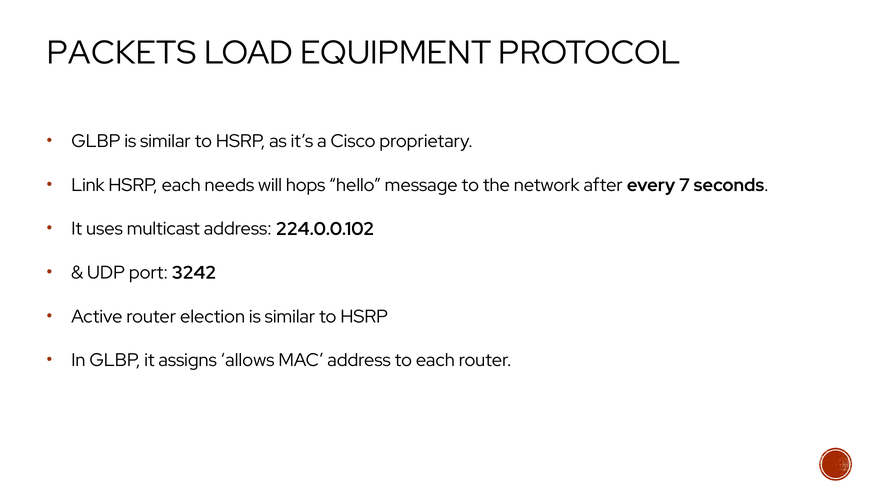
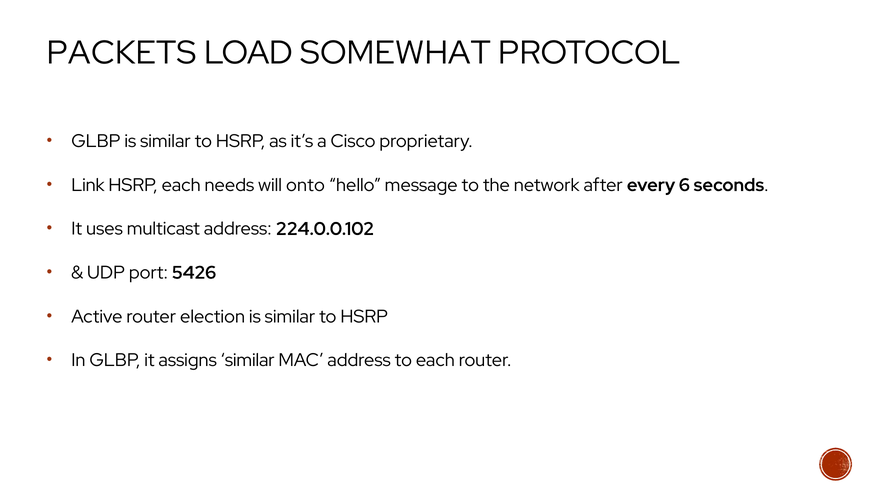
EQUIPMENT: EQUIPMENT -> SOMEWHAT
hops: hops -> onto
7: 7 -> 6
3242: 3242 -> 5426
assigns allows: allows -> similar
